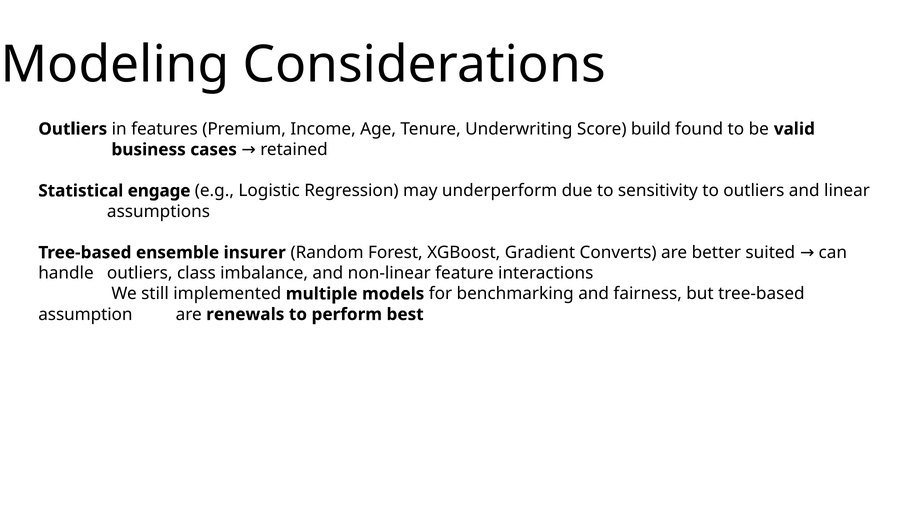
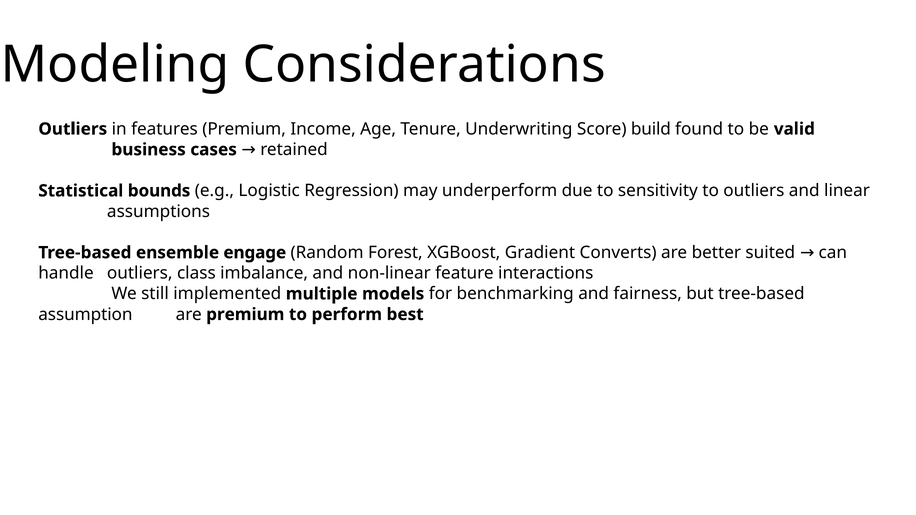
engage: engage -> bounds
insurer: insurer -> engage
are renewals: renewals -> premium
